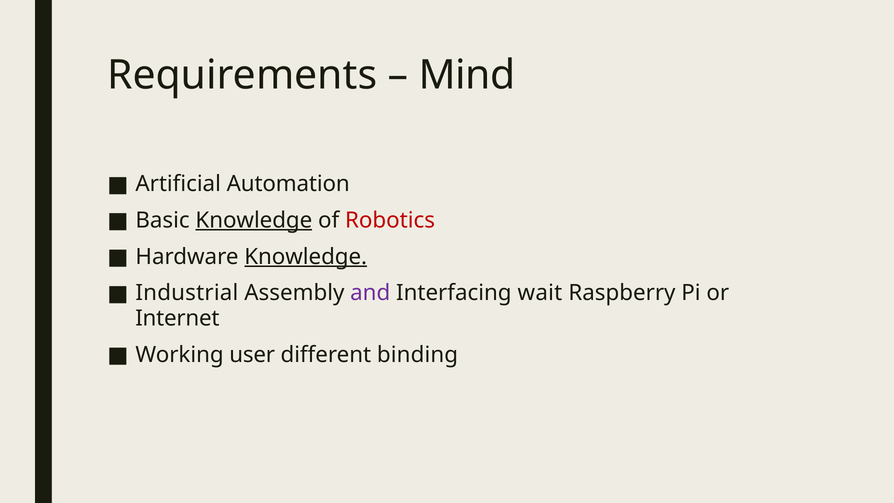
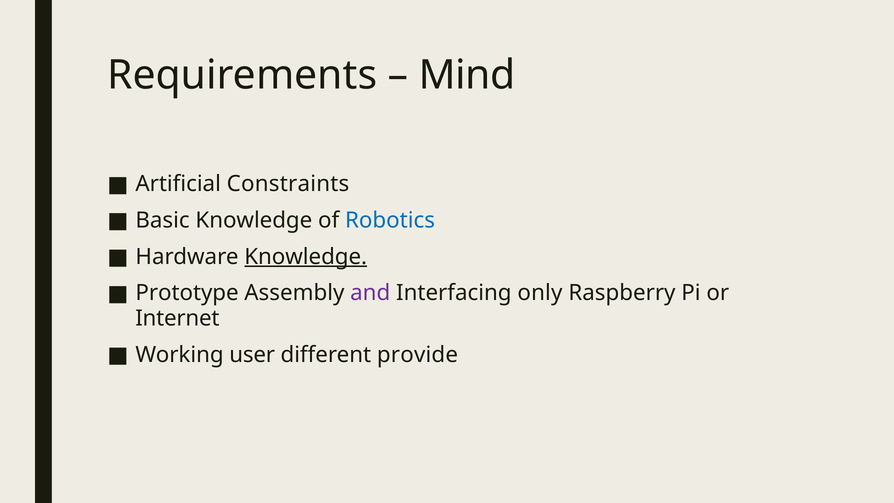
Automation: Automation -> Constraints
Knowledge at (254, 220) underline: present -> none
Robotics colour: red -> blue
Industrial: Industrial -> Prototype
wait: wait -> only
binding: binding -> provide
